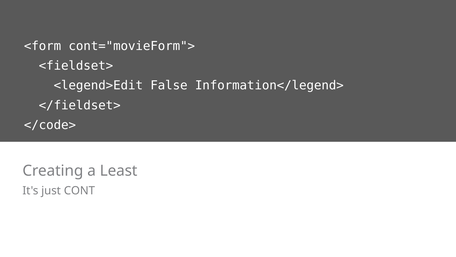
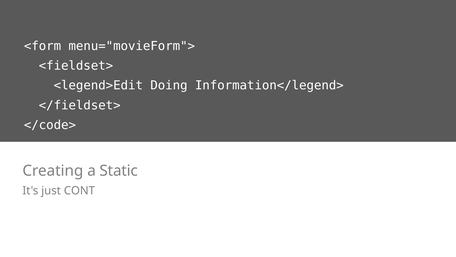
cont="movieForm">: cont="movieForm"> -> menu="movieForm">
False: False -> Doing
Least: Least -> Static
